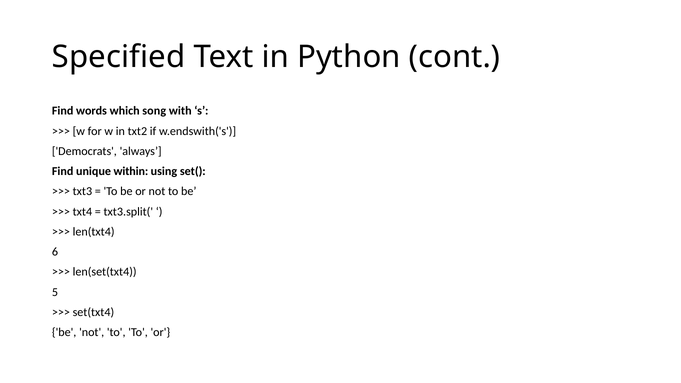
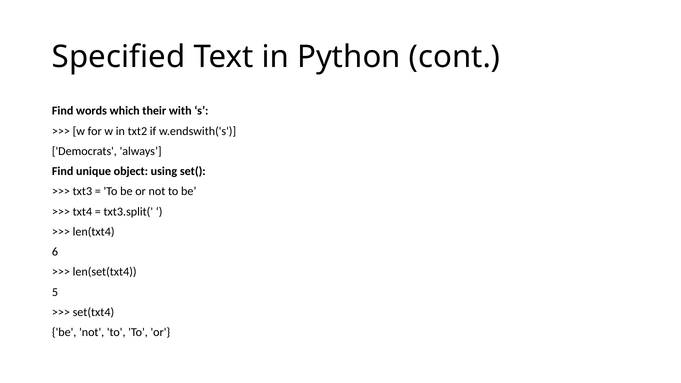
song: song -> their
within: within -> object
